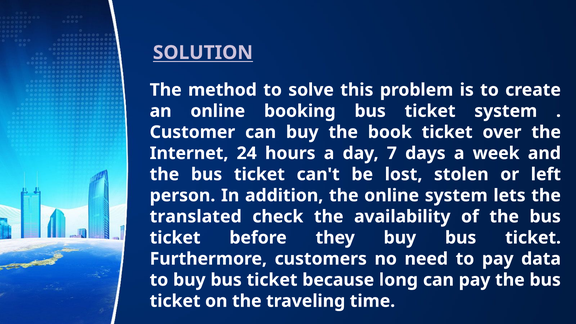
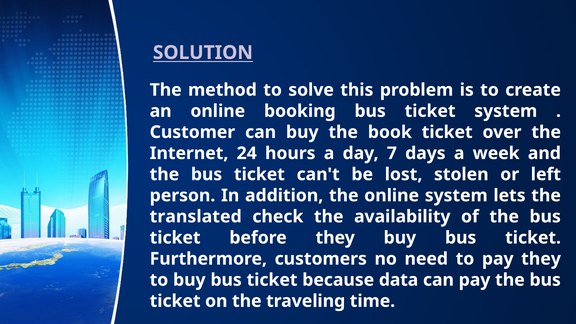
pay data: data -> they
long: long -> data
